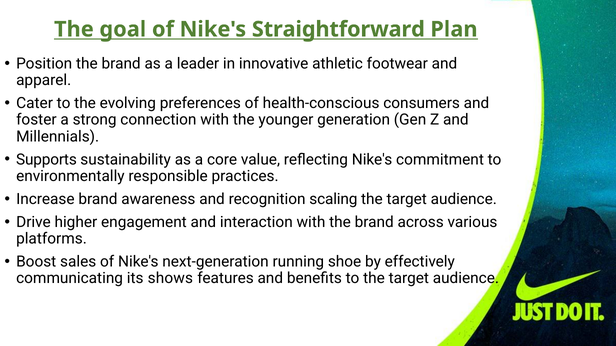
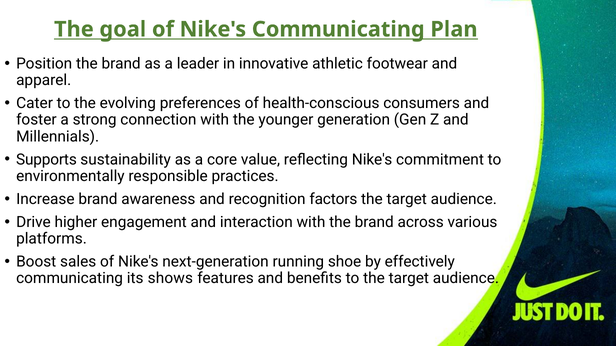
Nike's Straightforward: Straightforward -> Communicating
scaling: scaling -> factors
